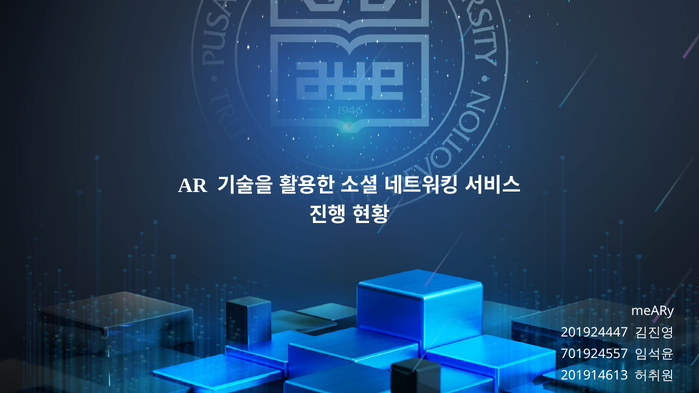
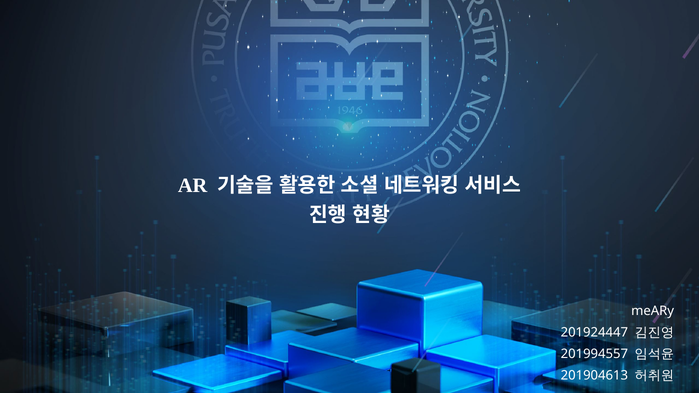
701924557: 701924557 -> 201994557
201914613: 201914613 -> 201904613
